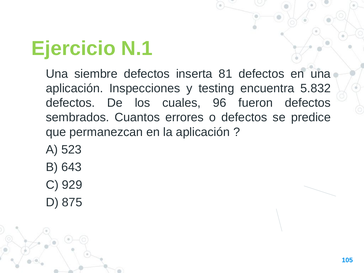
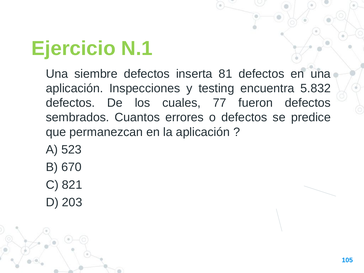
96: 96 -> 77
643: 643 -> 670
929: 929 -> 821
875: 875 -> 203
